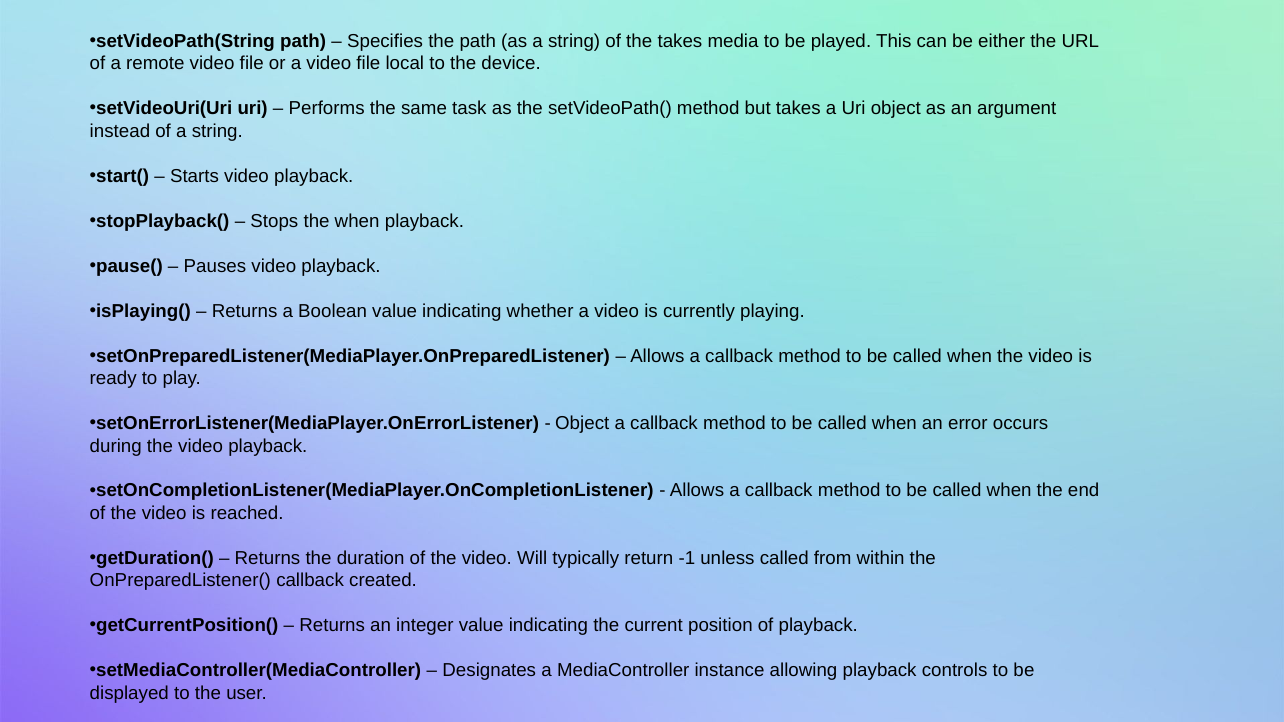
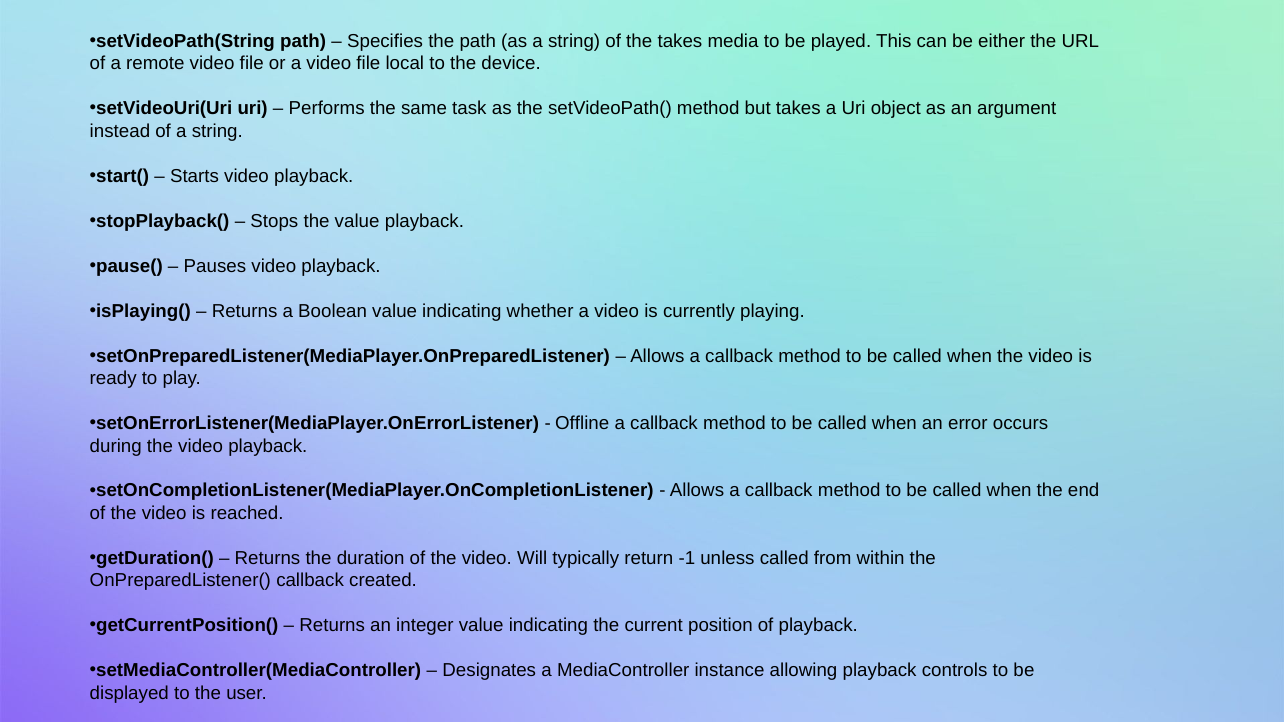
the when: when -> value
Object at (582, 424): Object -> Offline
